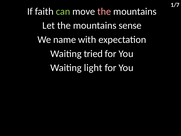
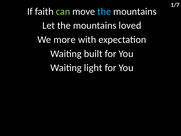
the at (104, 11) colour: pink -> light blue
sense: sense -> loved
name: name -> more
tried: tried -> built
